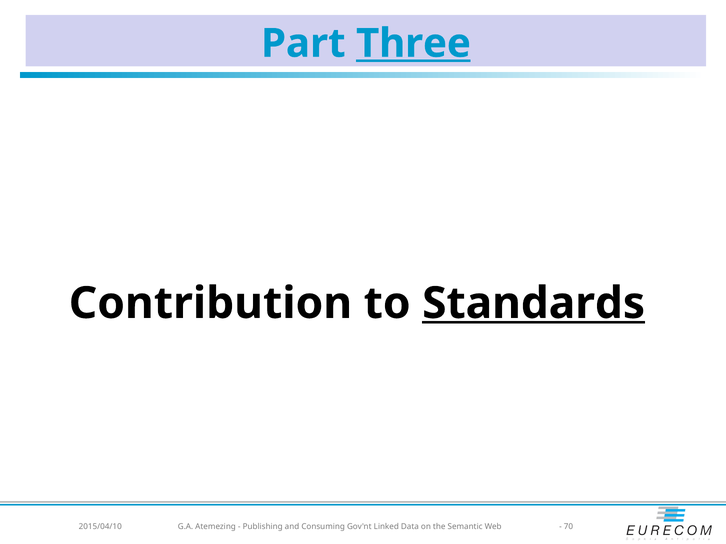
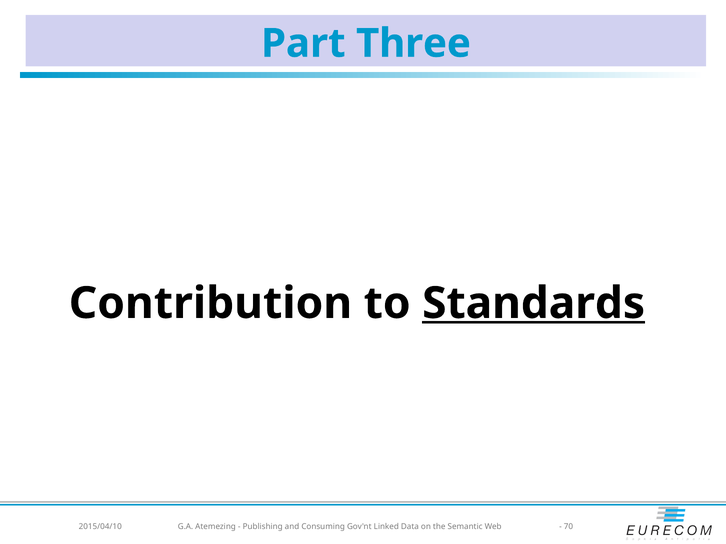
Three underline: present -> none
